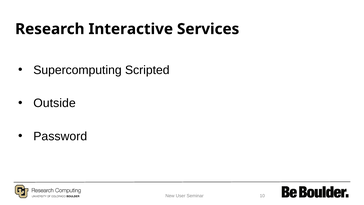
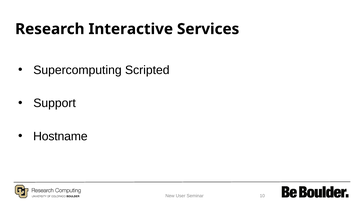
Outside: Outside -> Support
Password: Password -> Hostname
